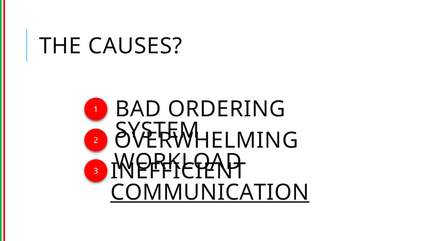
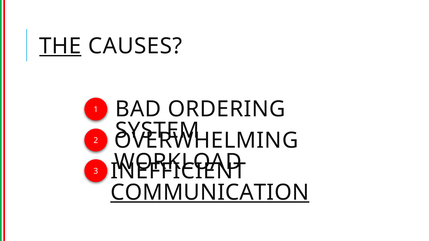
THE underline: none -> present
